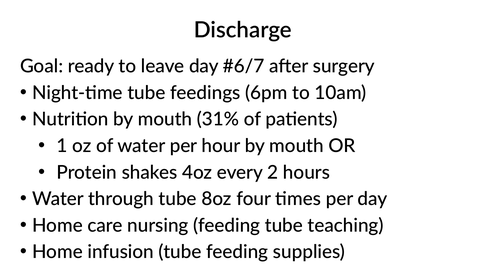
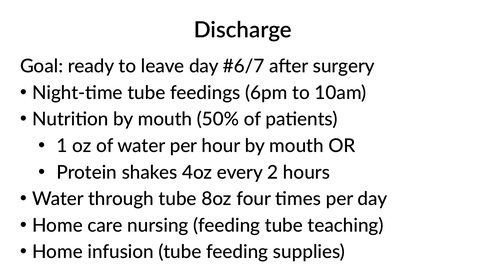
31%: 31% -> 50%
